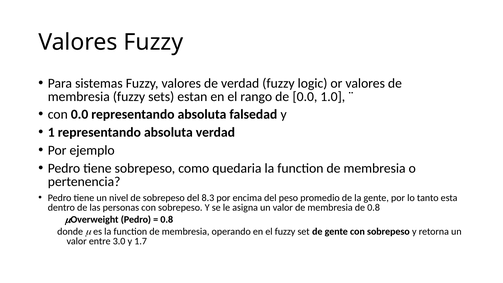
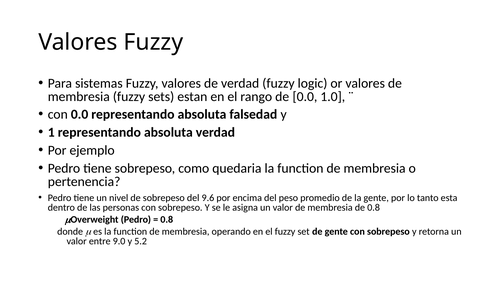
8.3: 8.3 -> 9.6
3.0: 3.0 -> 9.0
1.7: 1.7 -> 5.2
